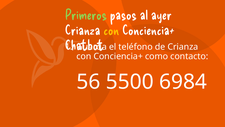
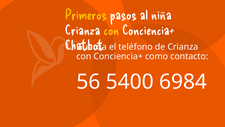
Primeros colour: light green -> yellow
ayer: ayer -> niña
5500: 5500 -> 5400
